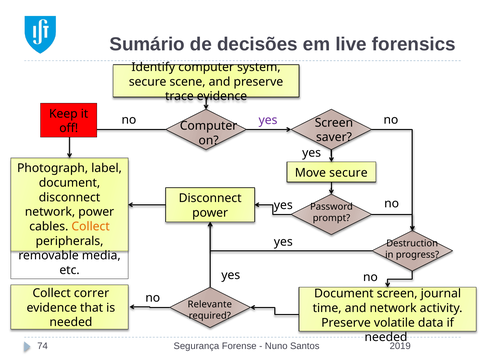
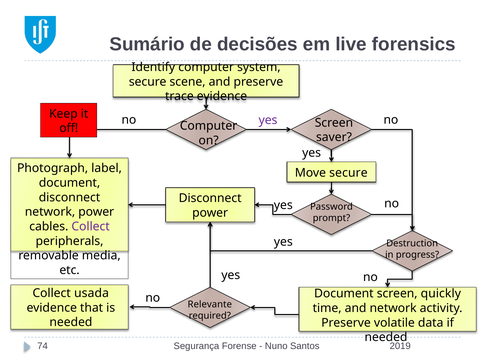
Collect at (91, 226) colour: orange -> purple
correr: correr -> usada
journal: journal -> quickly
